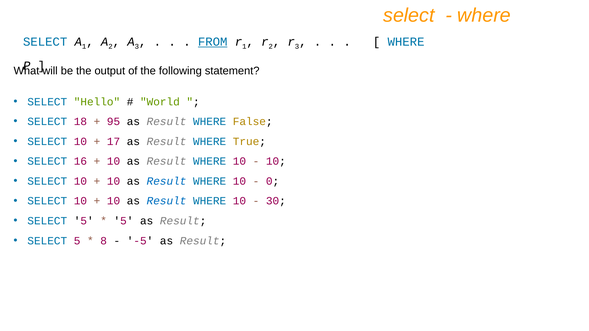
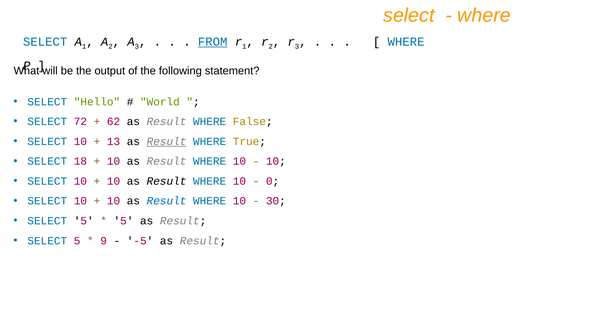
18: 18 -> 72
95: 95 -> 62
17: 17 -> 13
Result at (167, 142) underline: none -> present
16: 16 -> 18
Result at (167, 181) colour: blue -> black
8: 8 -> 9
